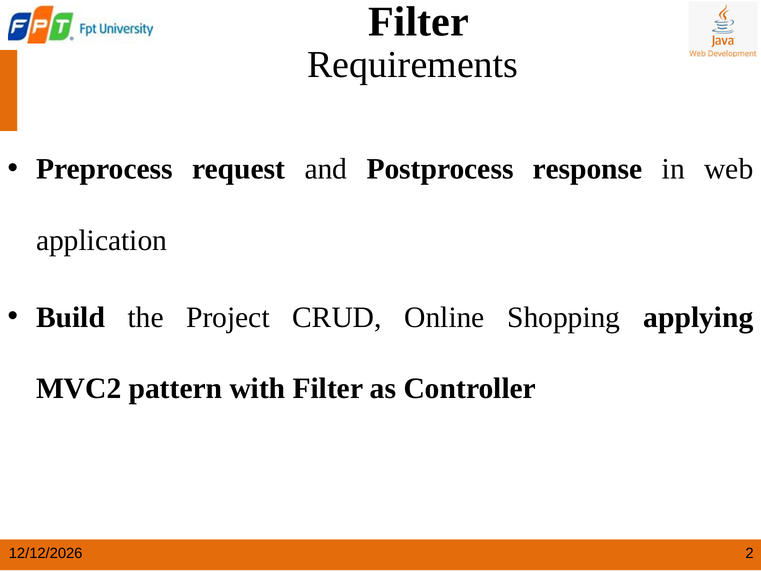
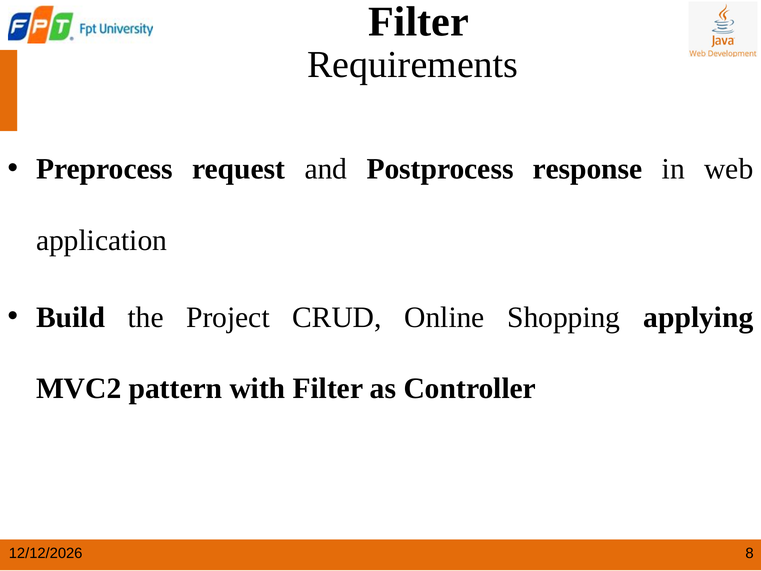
2: 2 -> 8
